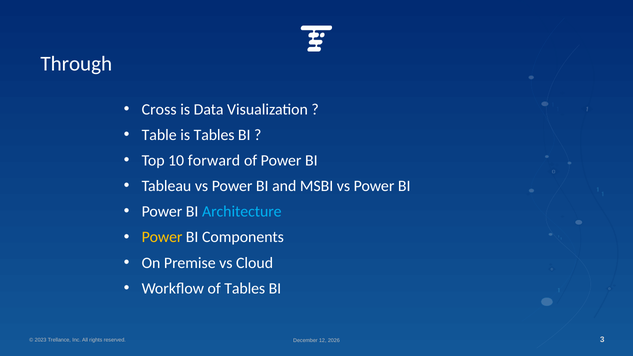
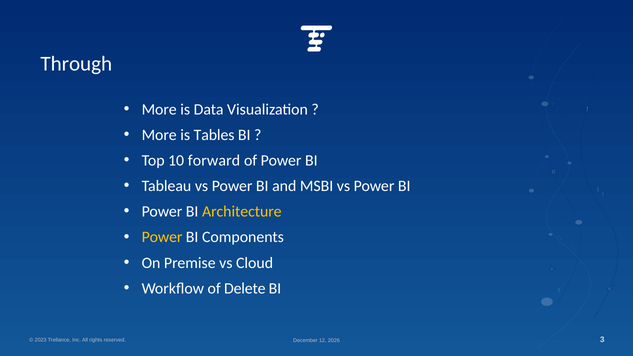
Cross at (159, 109): Cross -> More
Table at (159, 135): Table -> More
Architecture colour: light blue -> yellow
of Tables: Tables -> Delete
